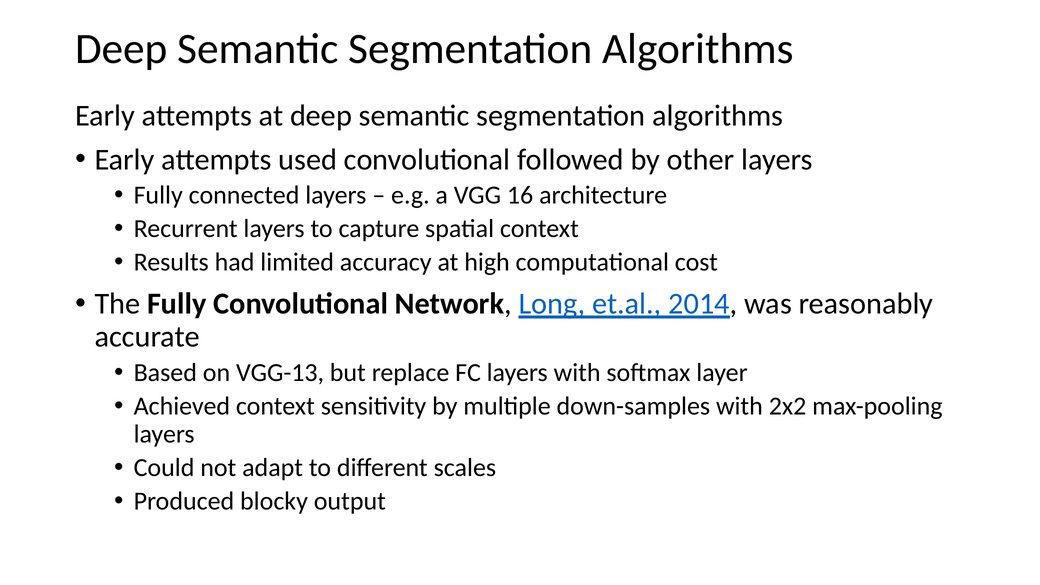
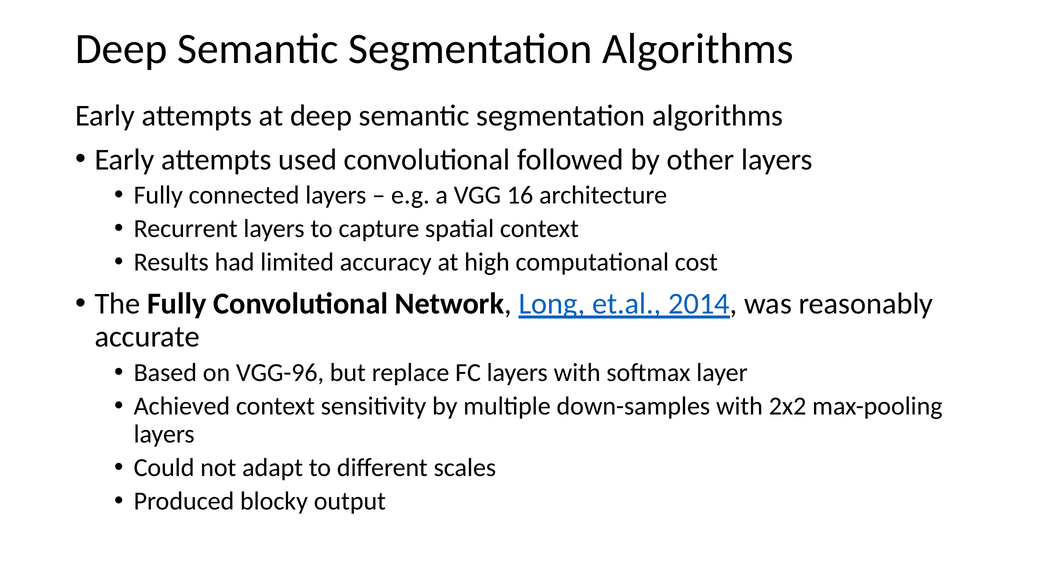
VGG-13: VGG-13 -> VGG-96
